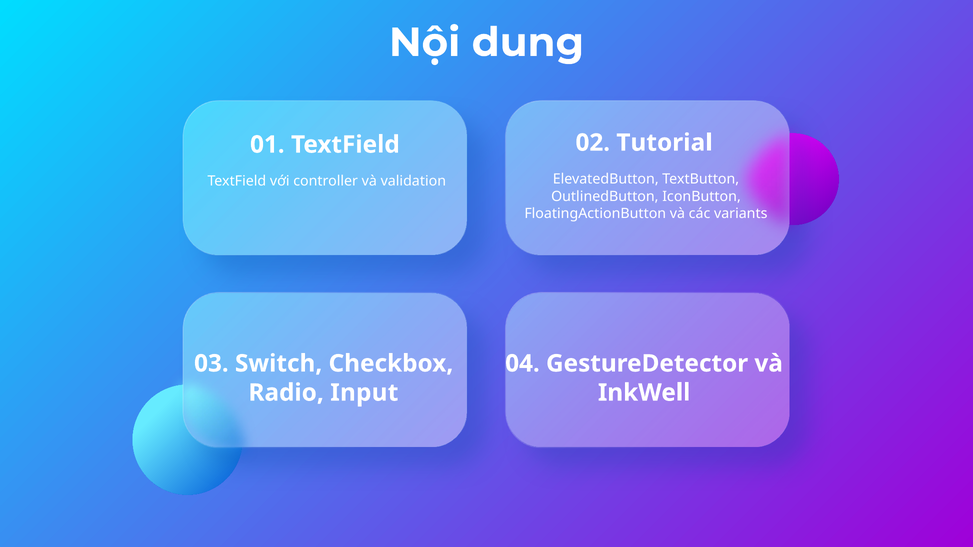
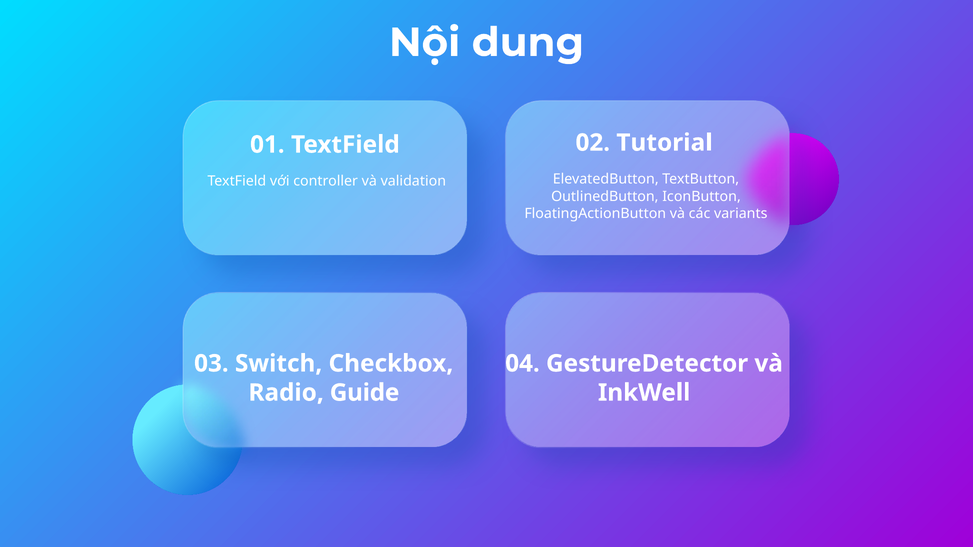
Input: Input -> Guide
